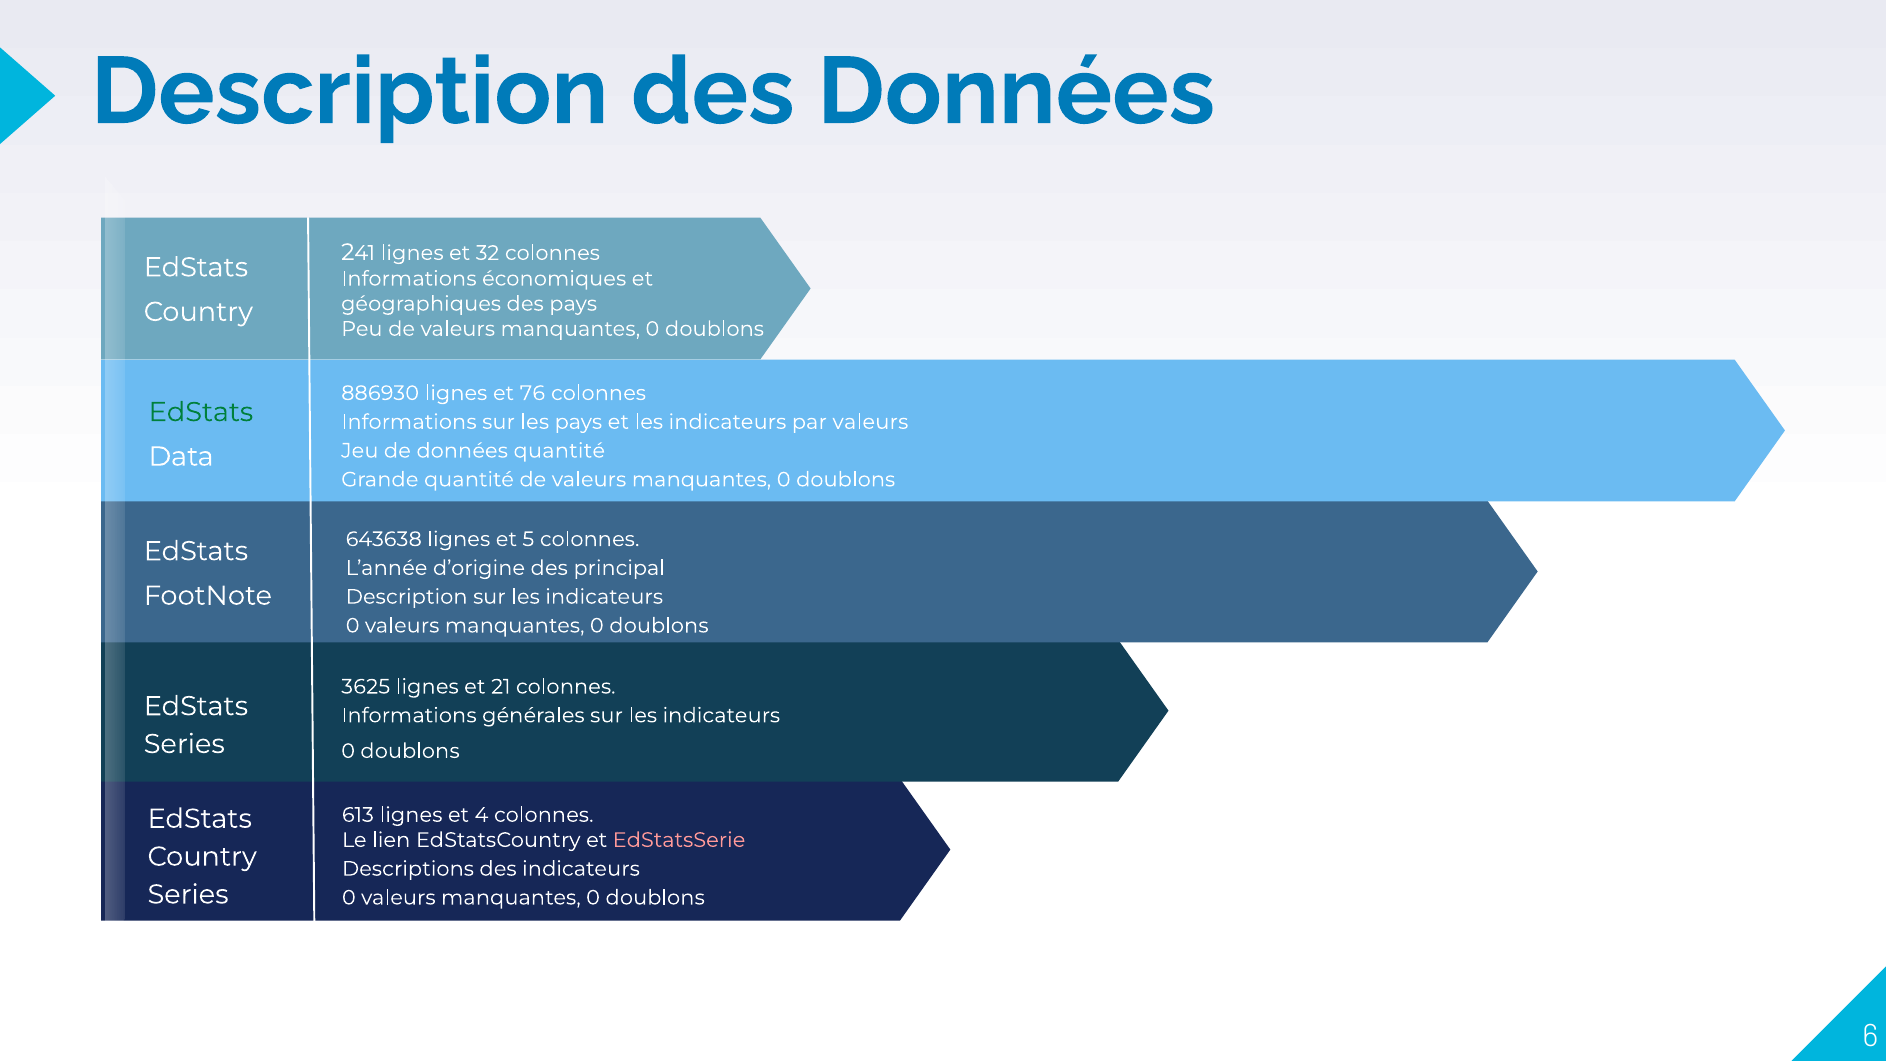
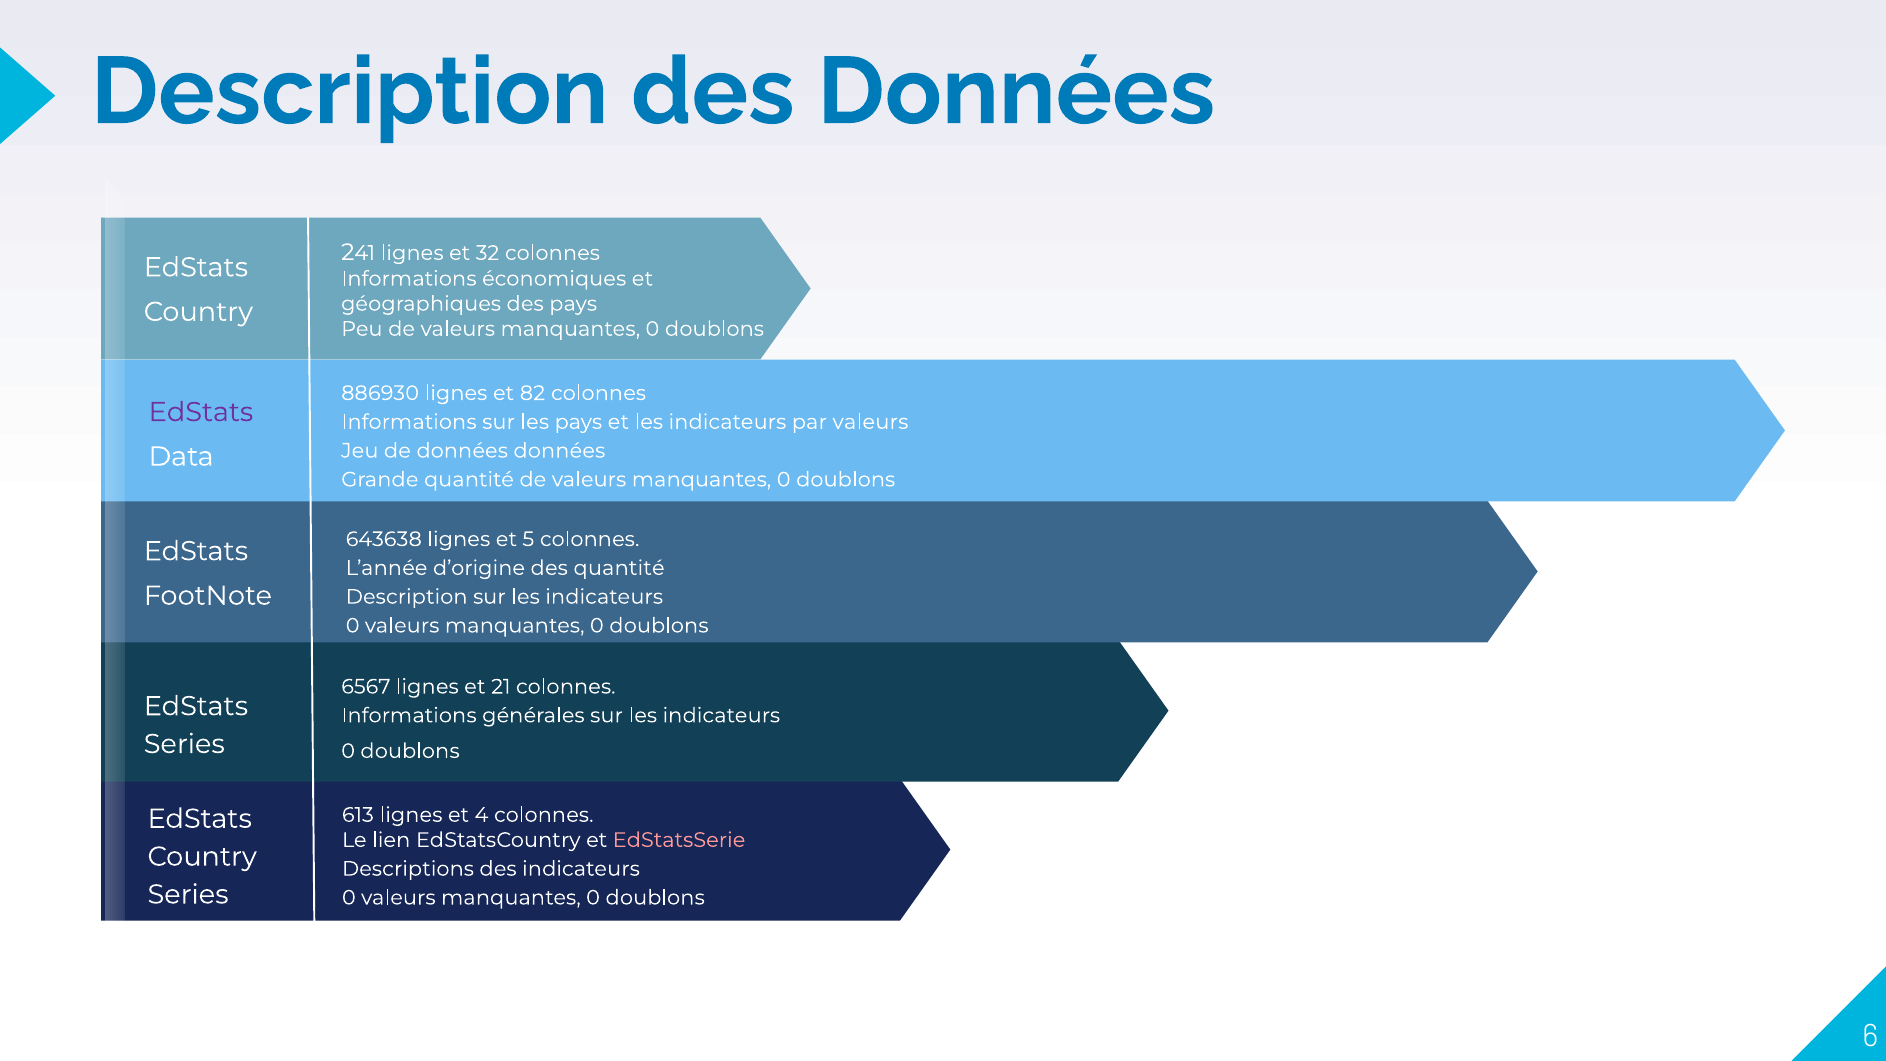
76: 76 -> 82
EdStats at (201, 412) colour: green -> purple
données quantité: quantité -> données
des principal: principal -> quantité
3625: 3625 -> 6567
